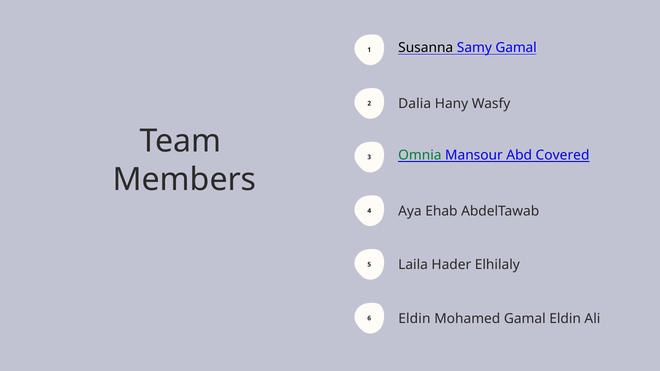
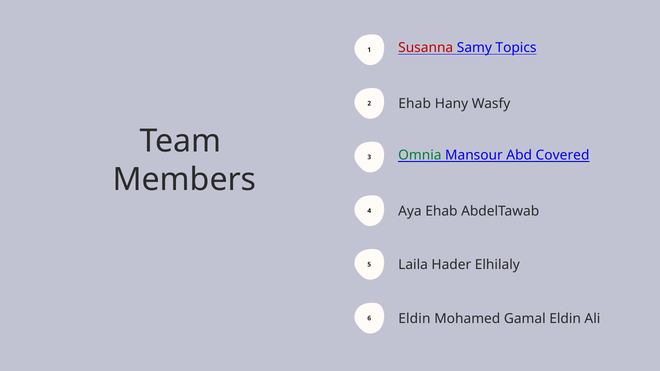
Susanna colour: black -> red
Samy Gamal: Gamal -> Topics
Dalia at (415, 104): Dalia -> Ehab
